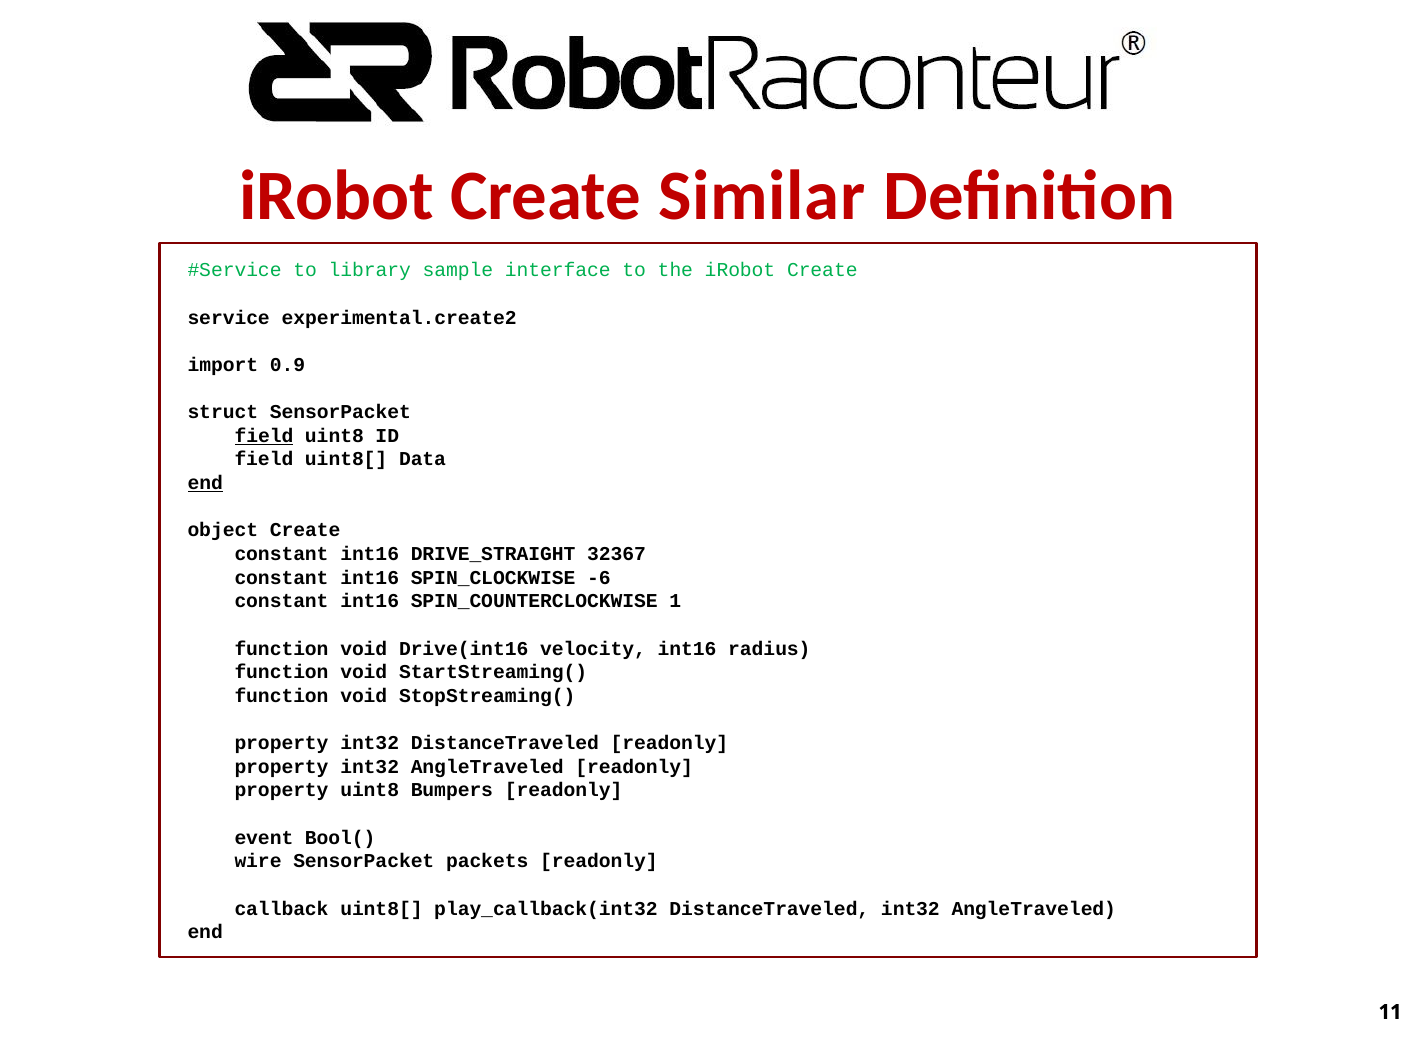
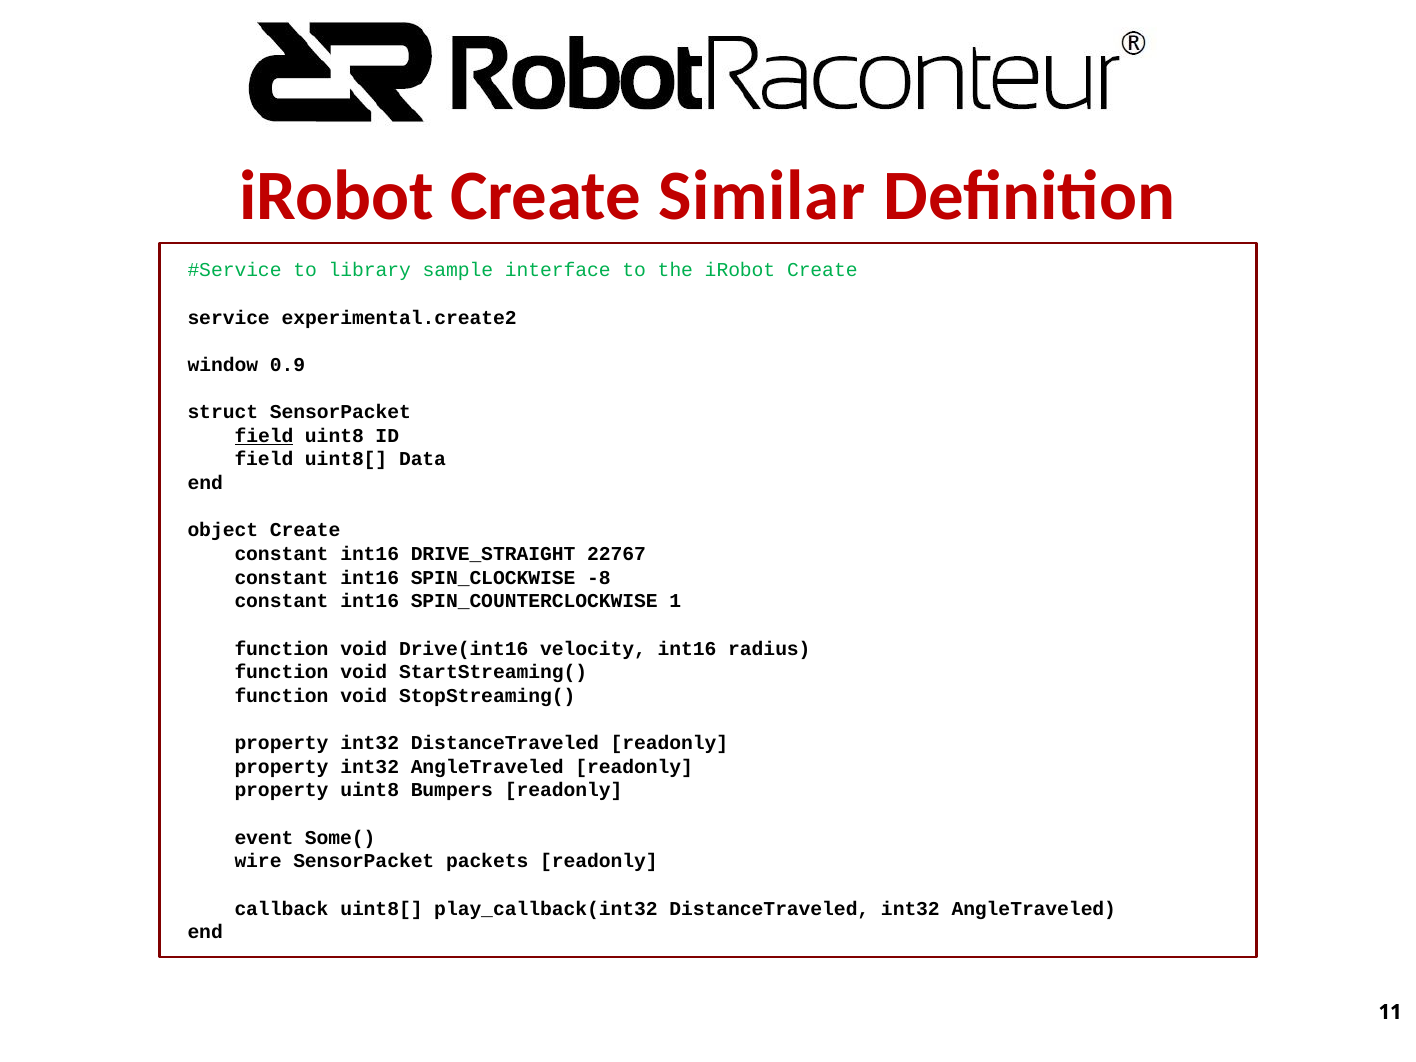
import: import -> window
end at (205, 483) underline: present -> none
32367: 32367 -> 22767
-6: -6 -> -8
Bool(: Bool( -> Some(
